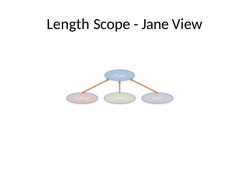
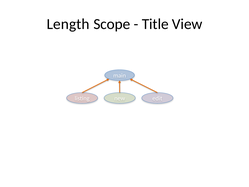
Jane: Jane -> Title
